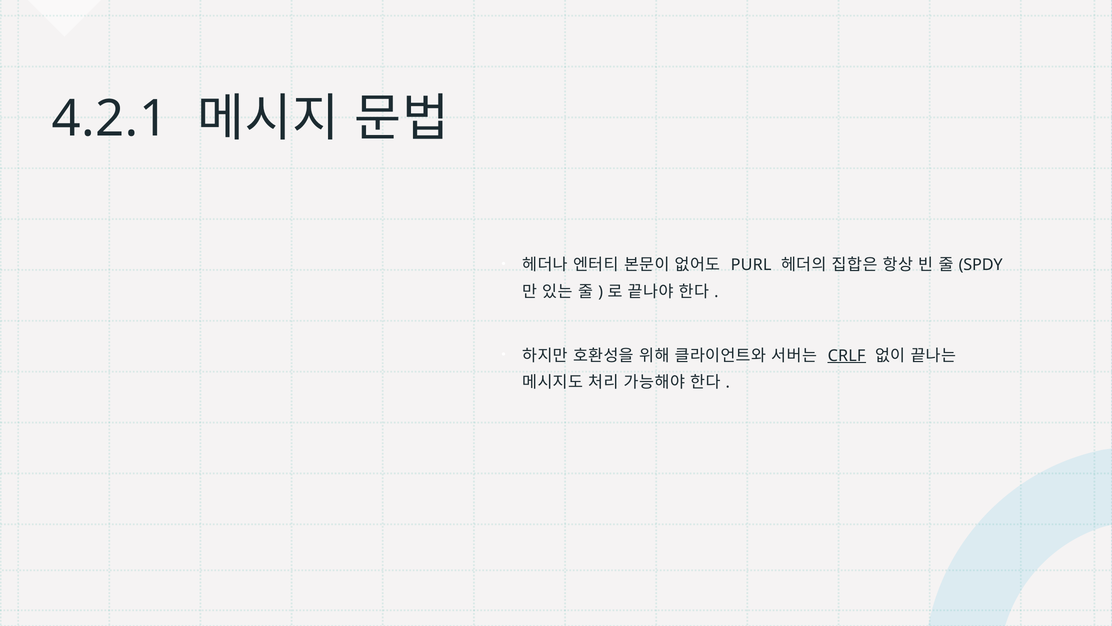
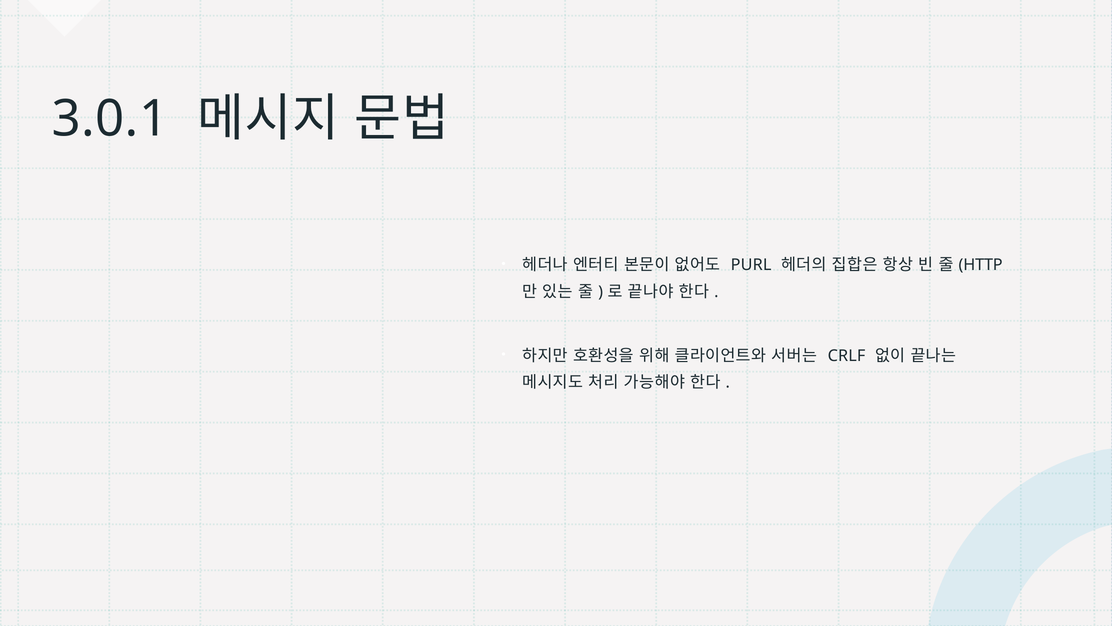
4.2.1: 4.2.1 -> 3.0.1
SPDY: SPDY -> HTTP
CRLF underline: present -> none
